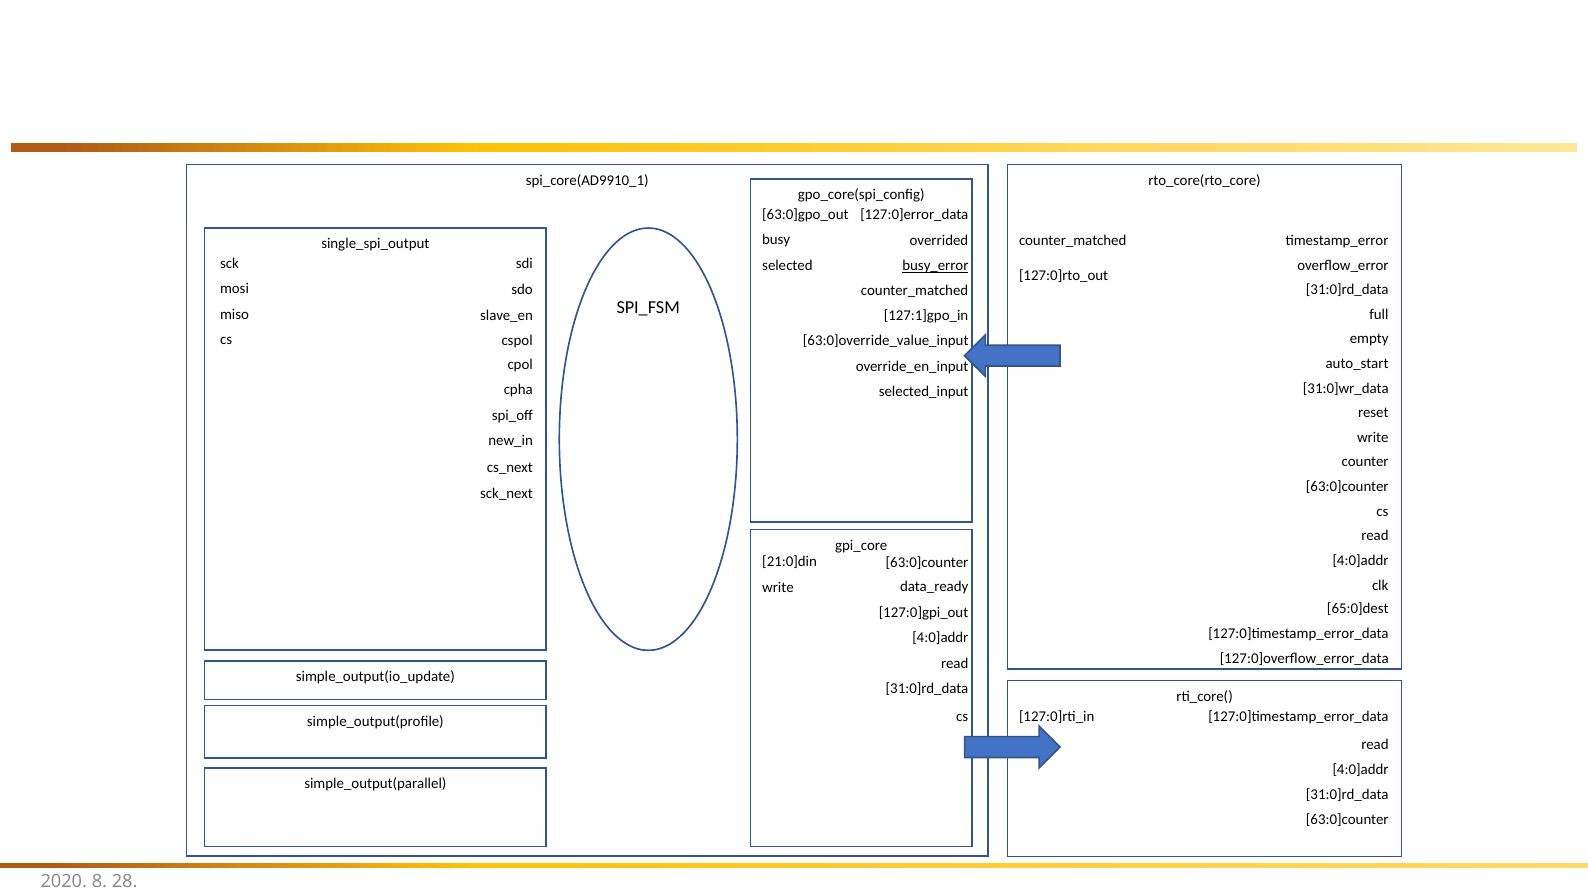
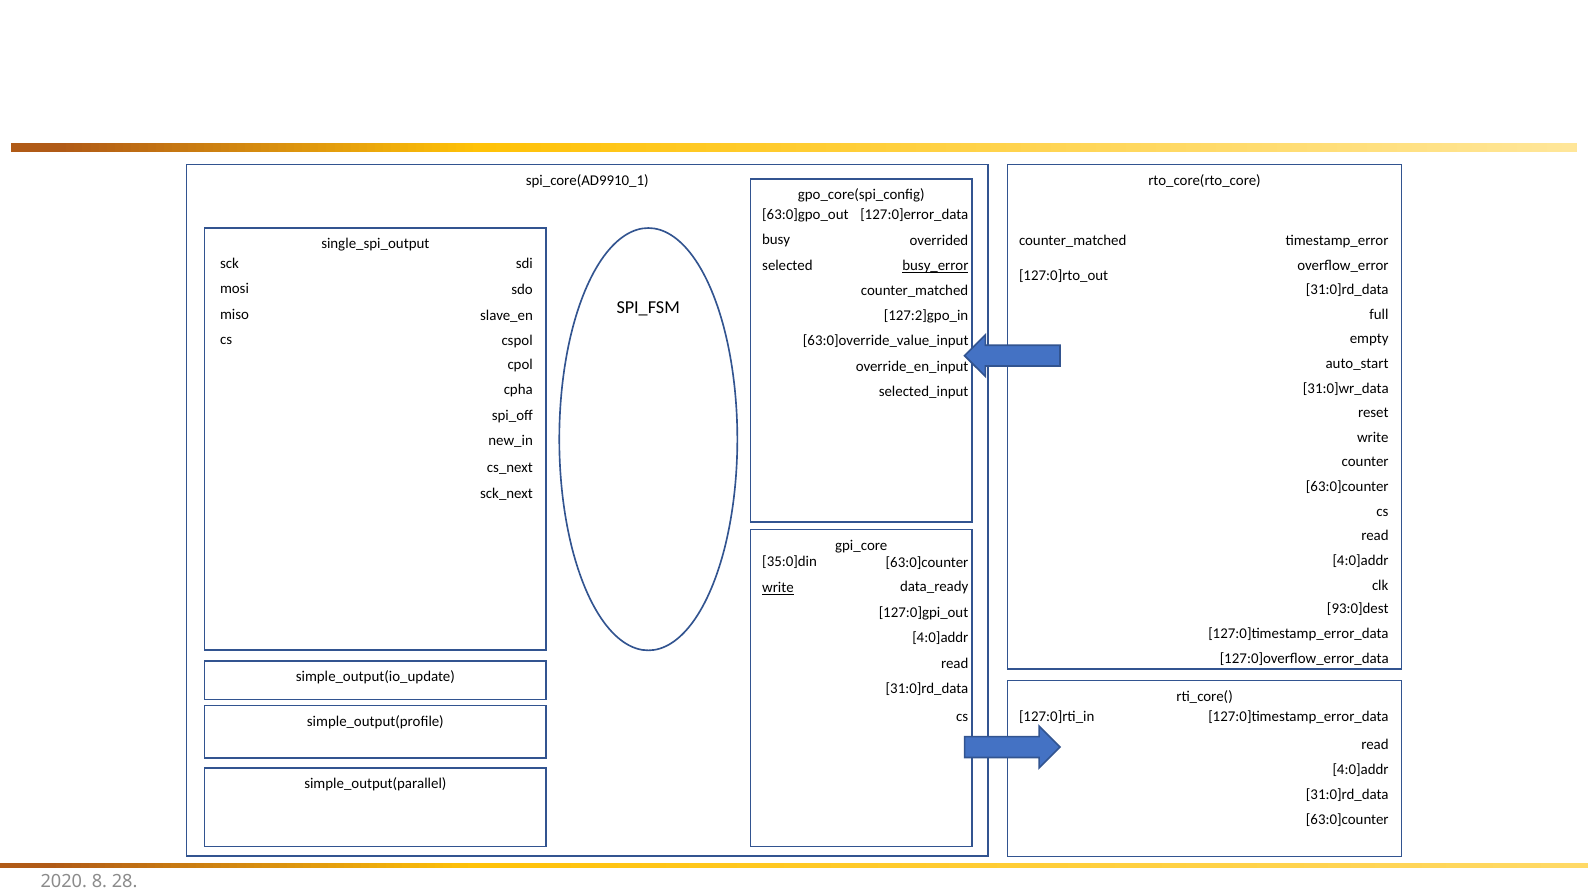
127:1]gpo_in: 127:1]gpo_in -> 127:2]gpo_in
21:0]din: 21:0]din -> 35:0]din
write at (778, 588) underline: none -> present
65:0]dest: 65:0]dest -> 93:0]dest
